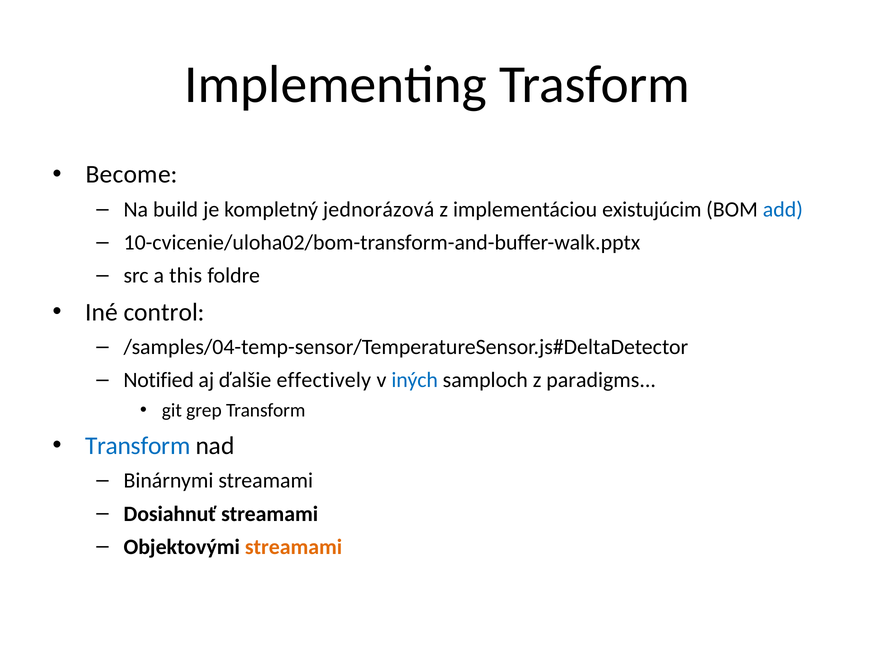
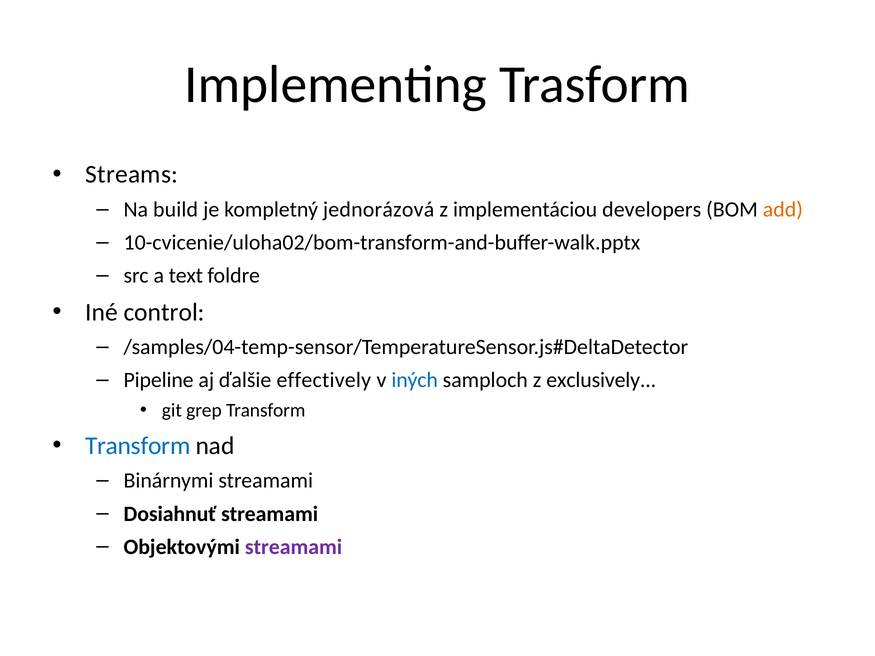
Become: Become -> Streams
existujúcim: existujúcim -> developers
add colour: blue -> orange
this: this -> text
Notified: Notified -> Pipeline
paradigms: paradigms -> exclusively
streamami at (294, 547) colour: orange -> purple
